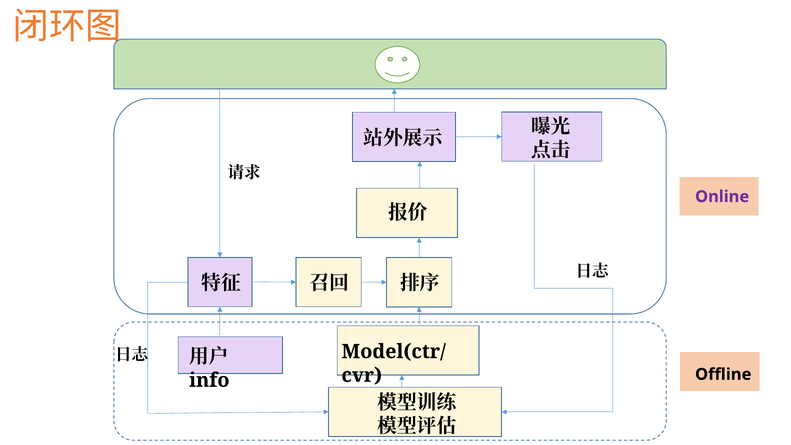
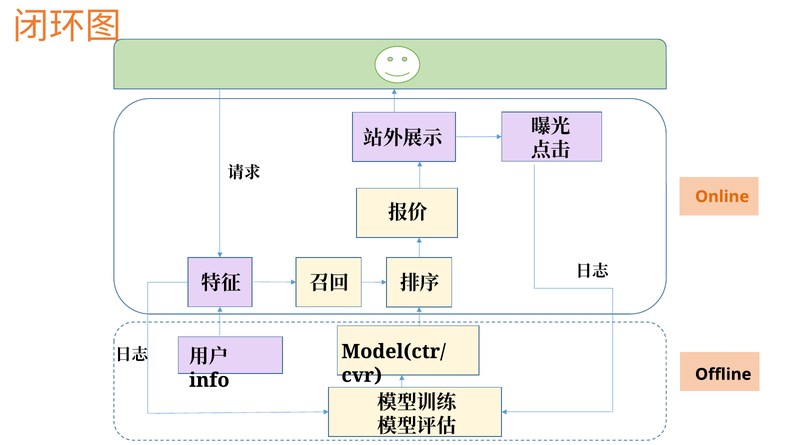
Online colour: purple -> orange
